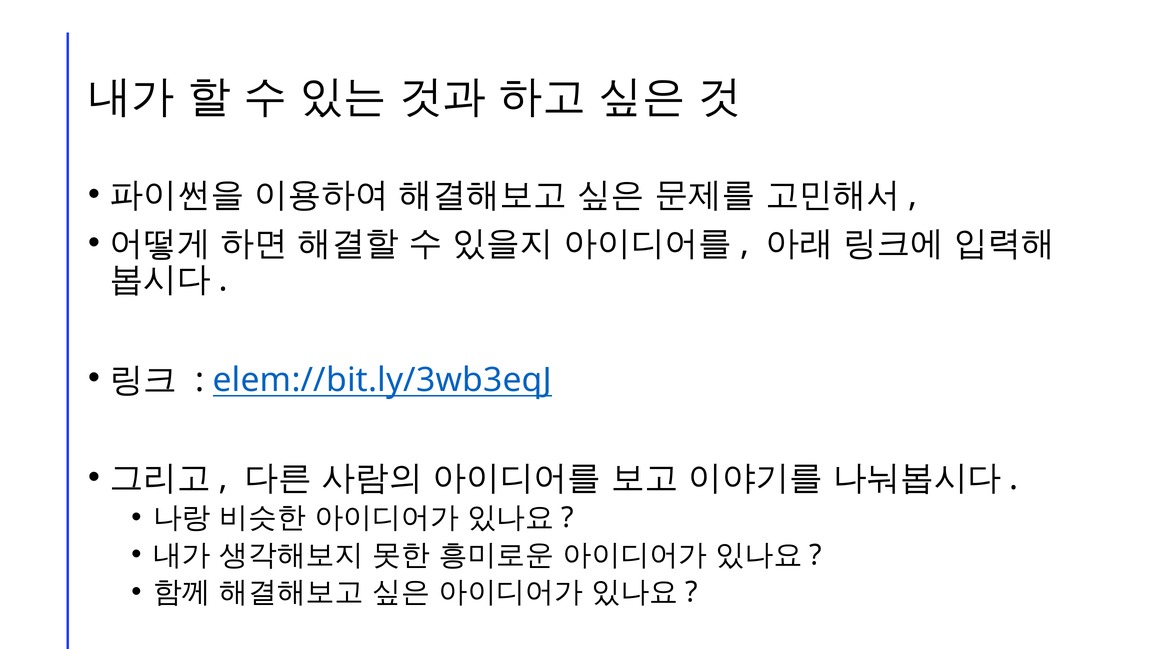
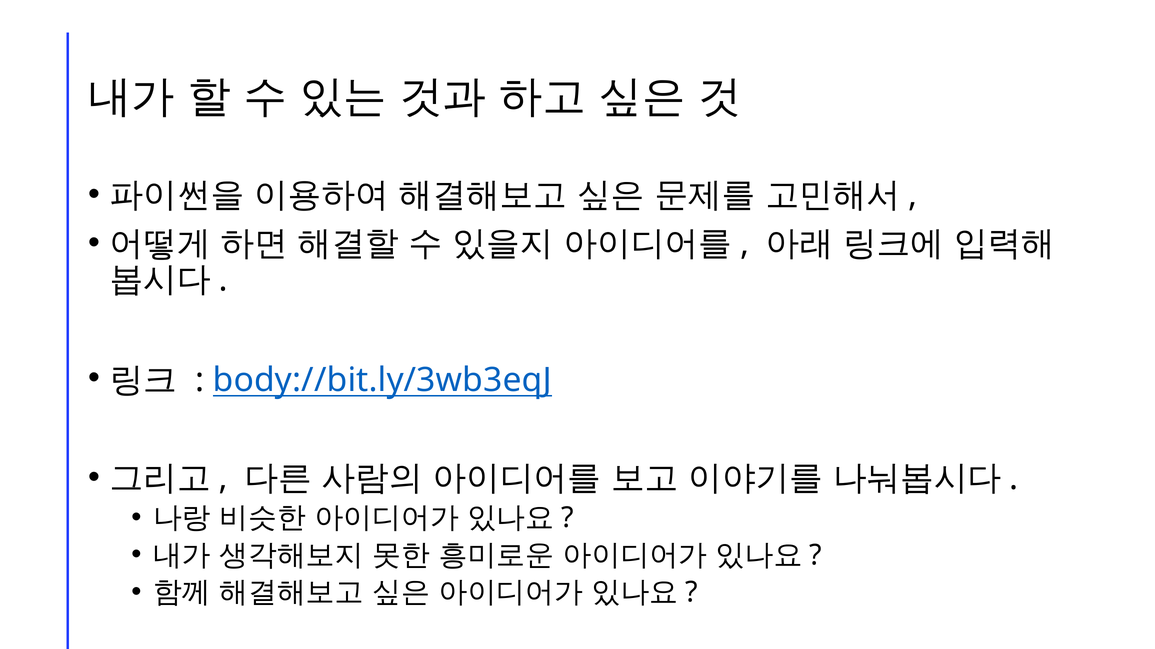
elem://bit.ly/3wb3eqJ: elem://bit.ly/3wb3eqJ -> body://bit.ly/3wb3eqJ
